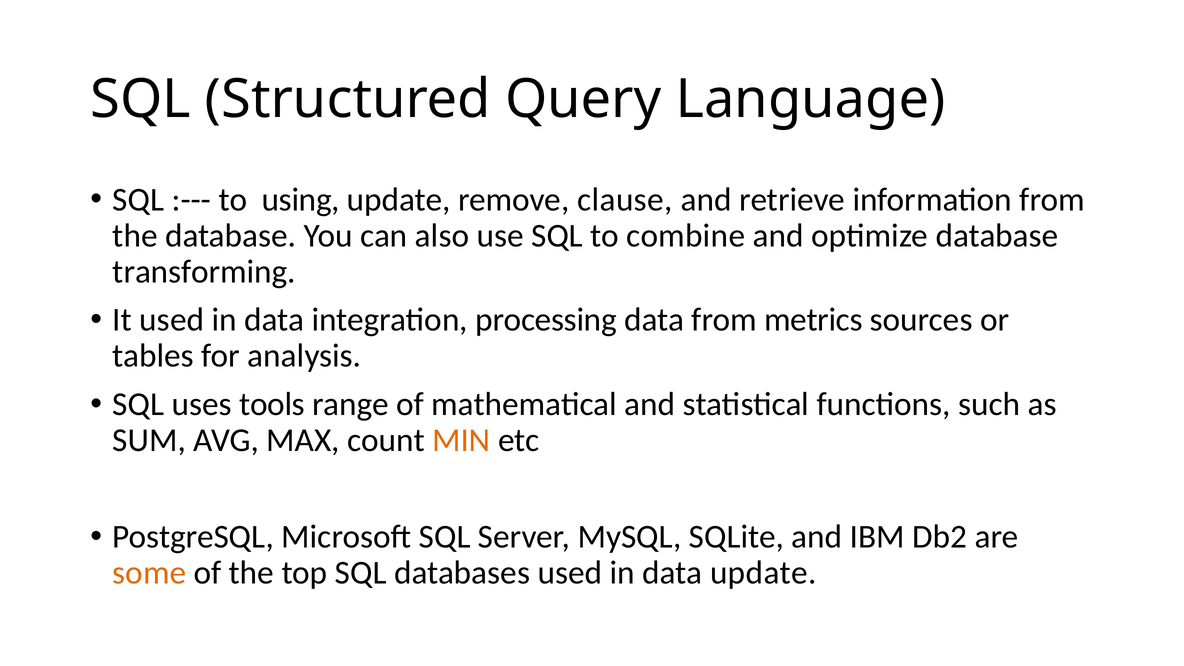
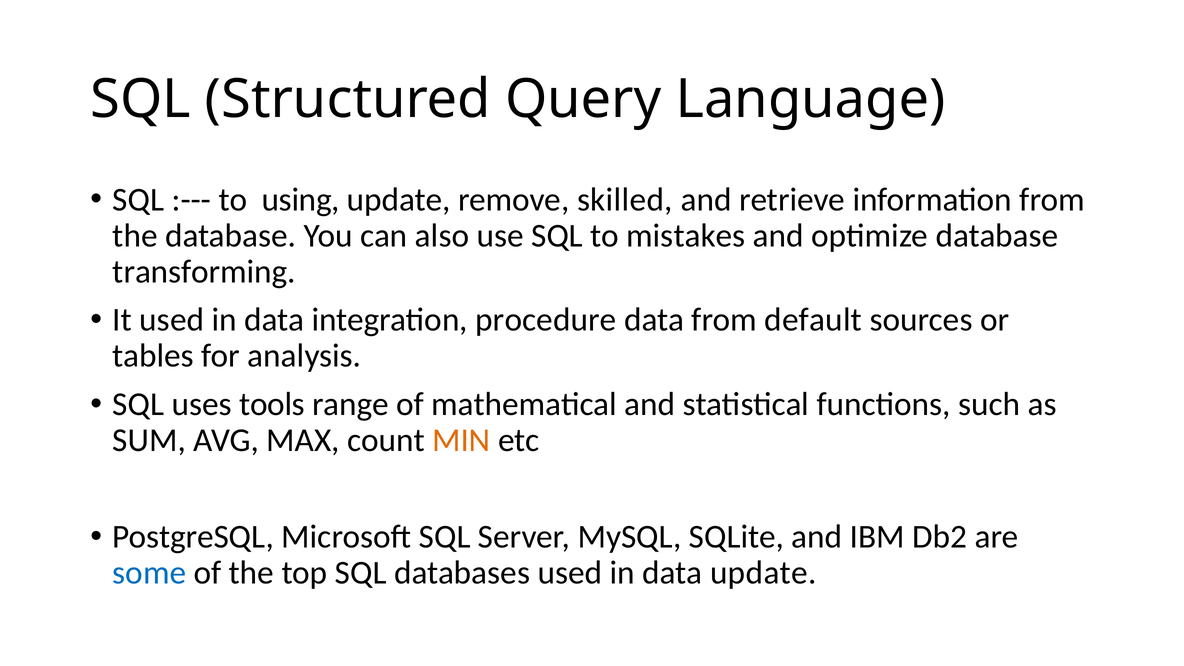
clause: clause -> skilled
combine: combine -> mistakes
processing: processing -> procedure
metrics: metrics -> default
some colour: orange -> blue
